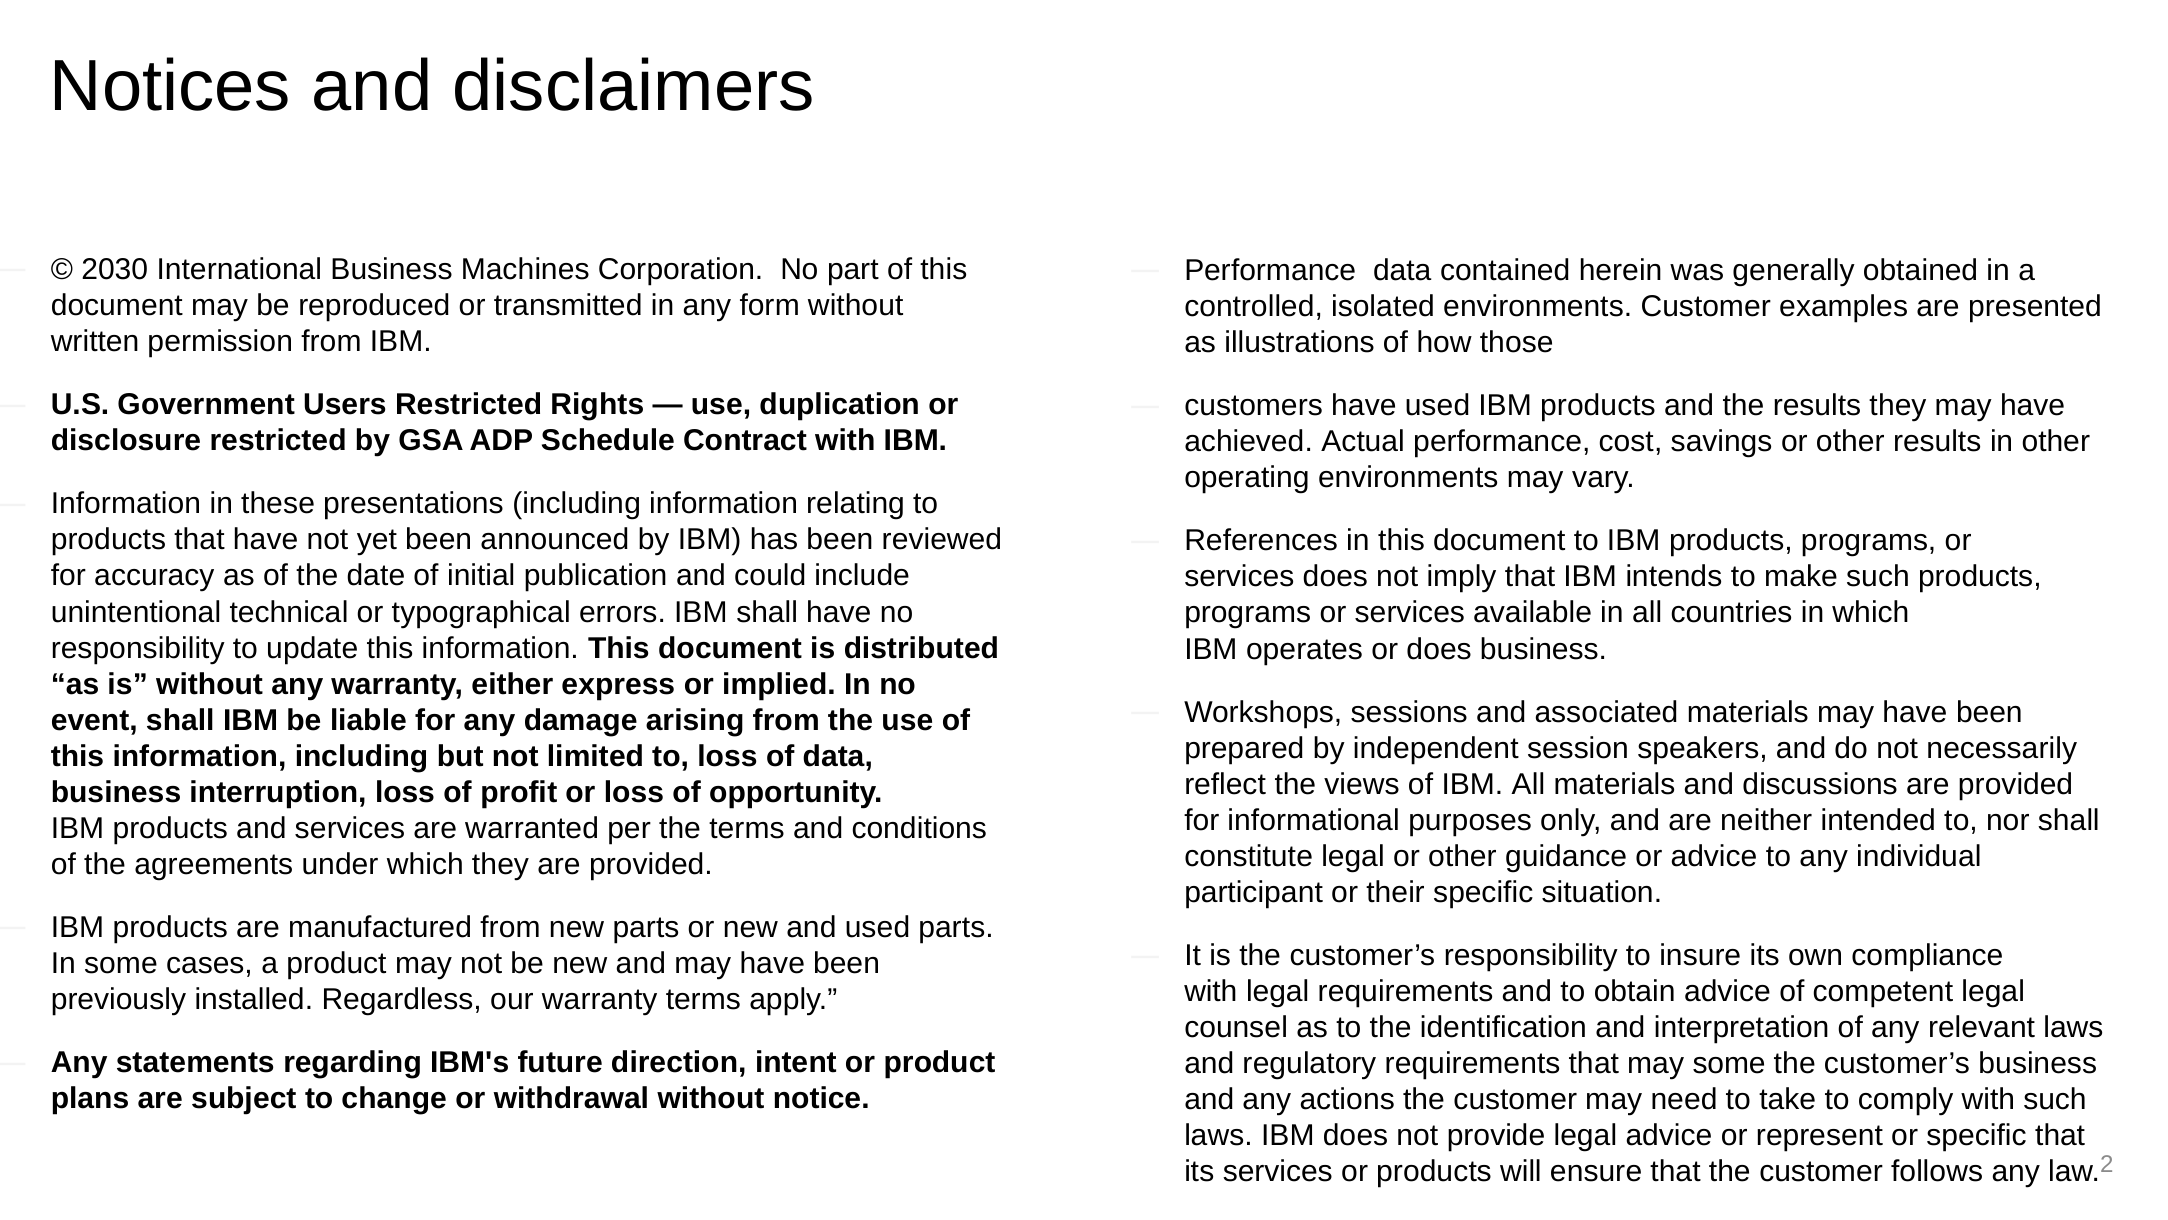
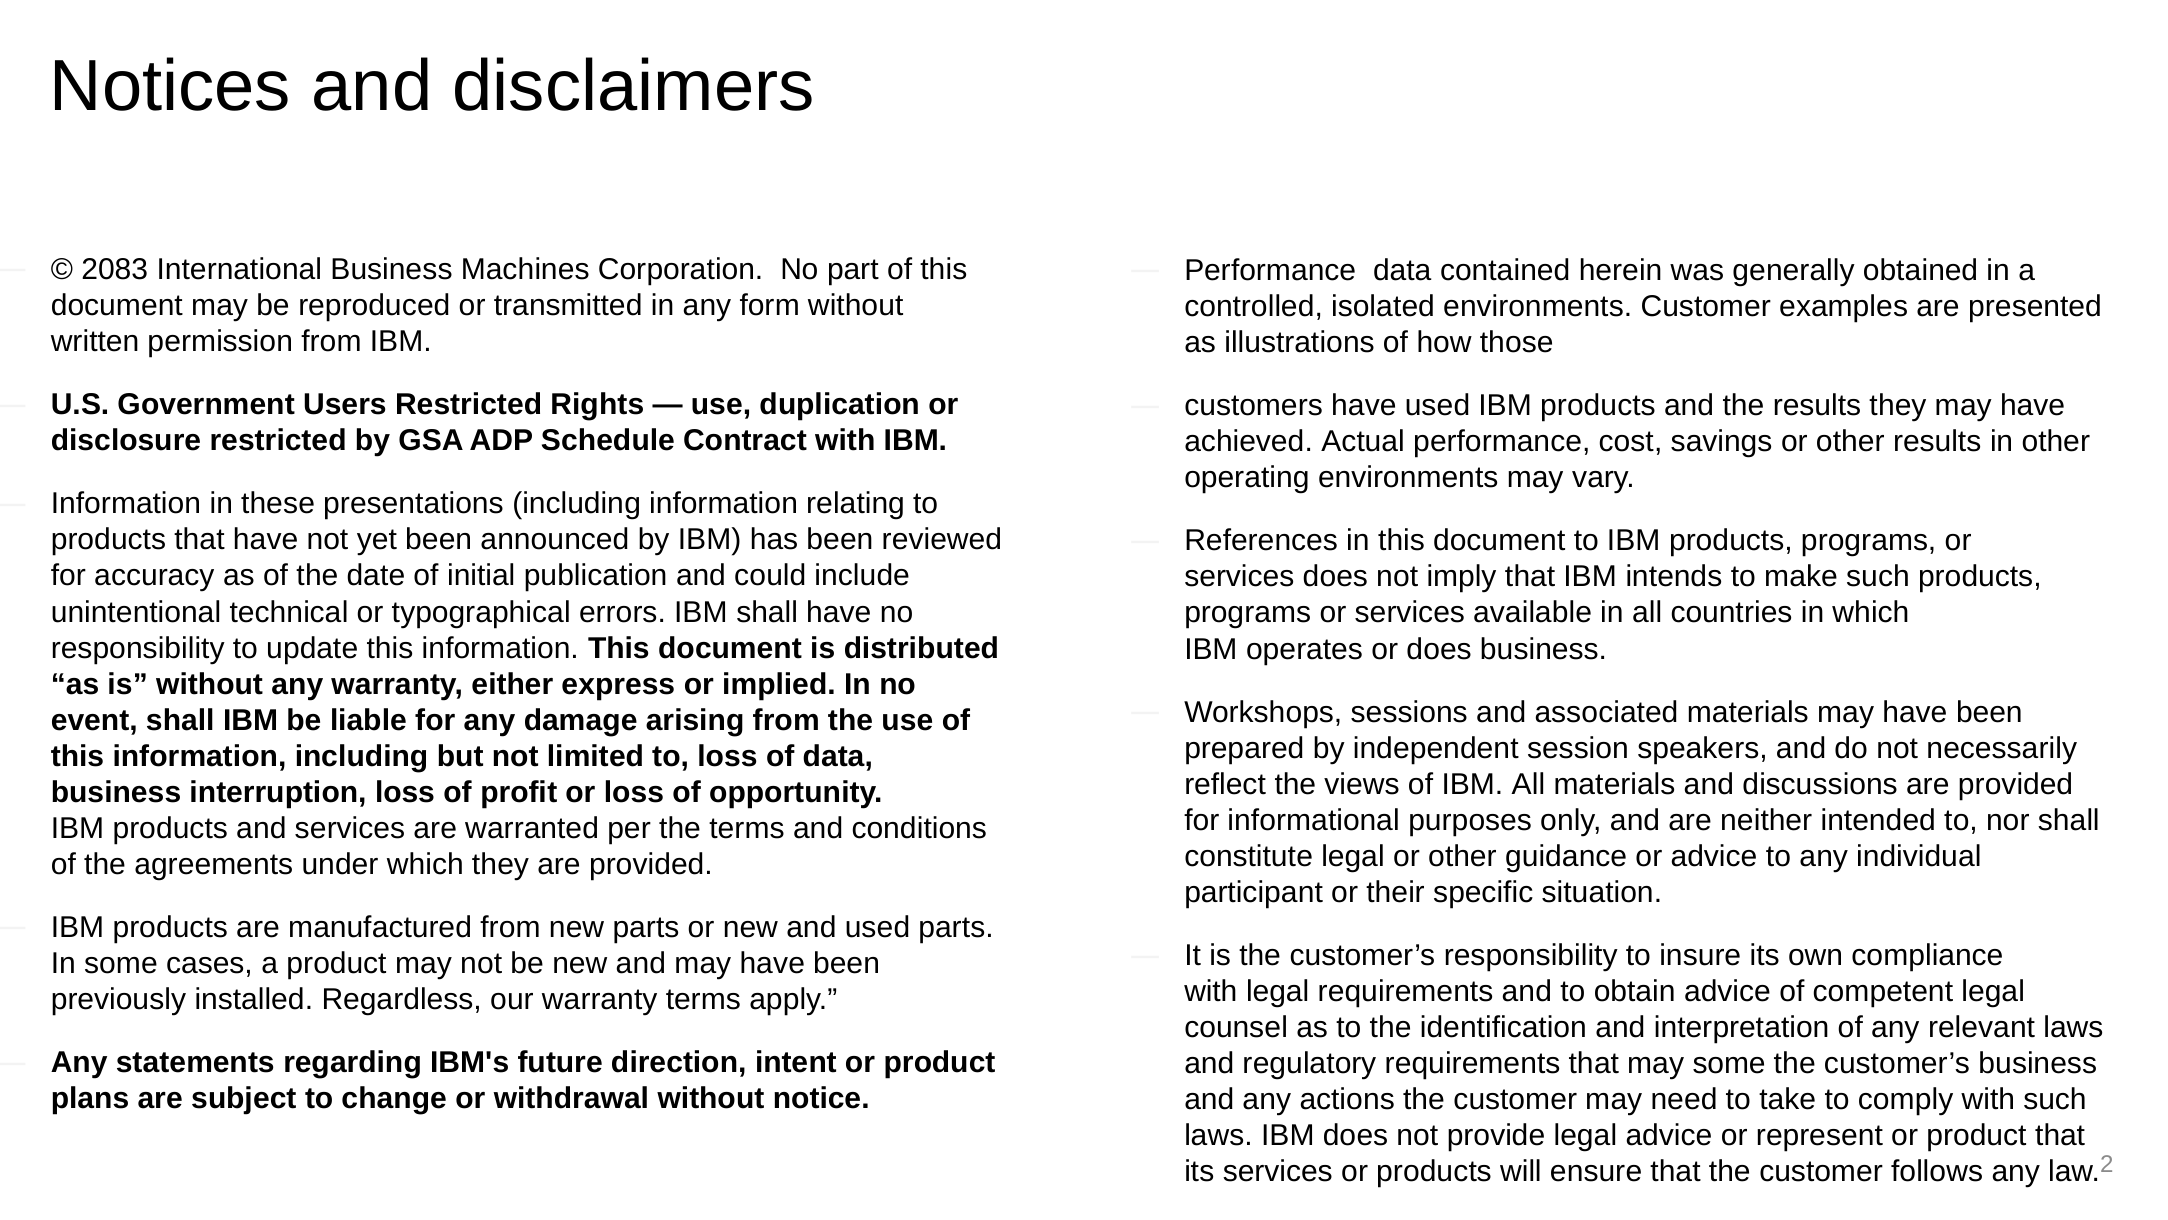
2030: 2030 -> 2083
represent or specific: specific -> product
